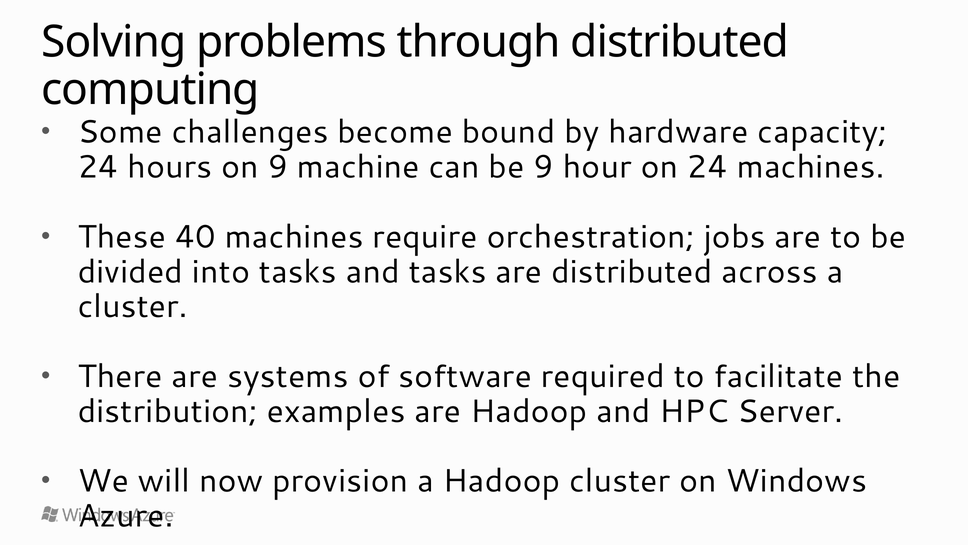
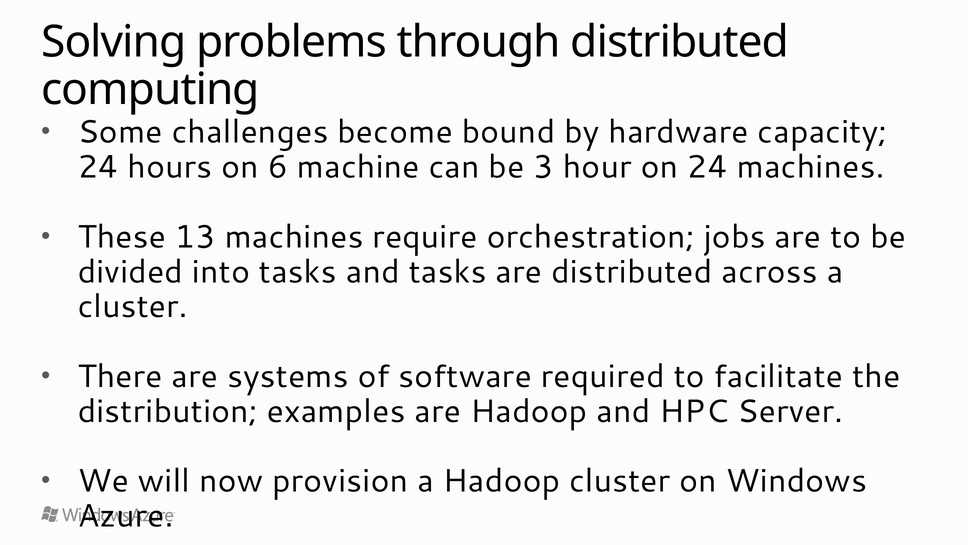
on 9: 9 -> 6
be 9: 9 -> 3
40: 40 -> 13
